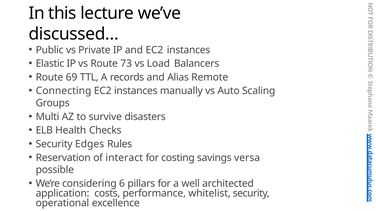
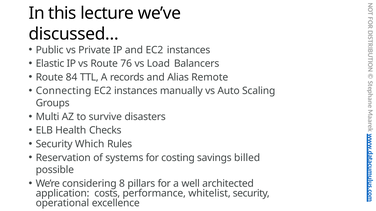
73: 73 -> 76
69: 69 -> 84
Edges: Edges -> Which
interact: interact -> systems
versa: versa -> billed
6: 6 -> 8
